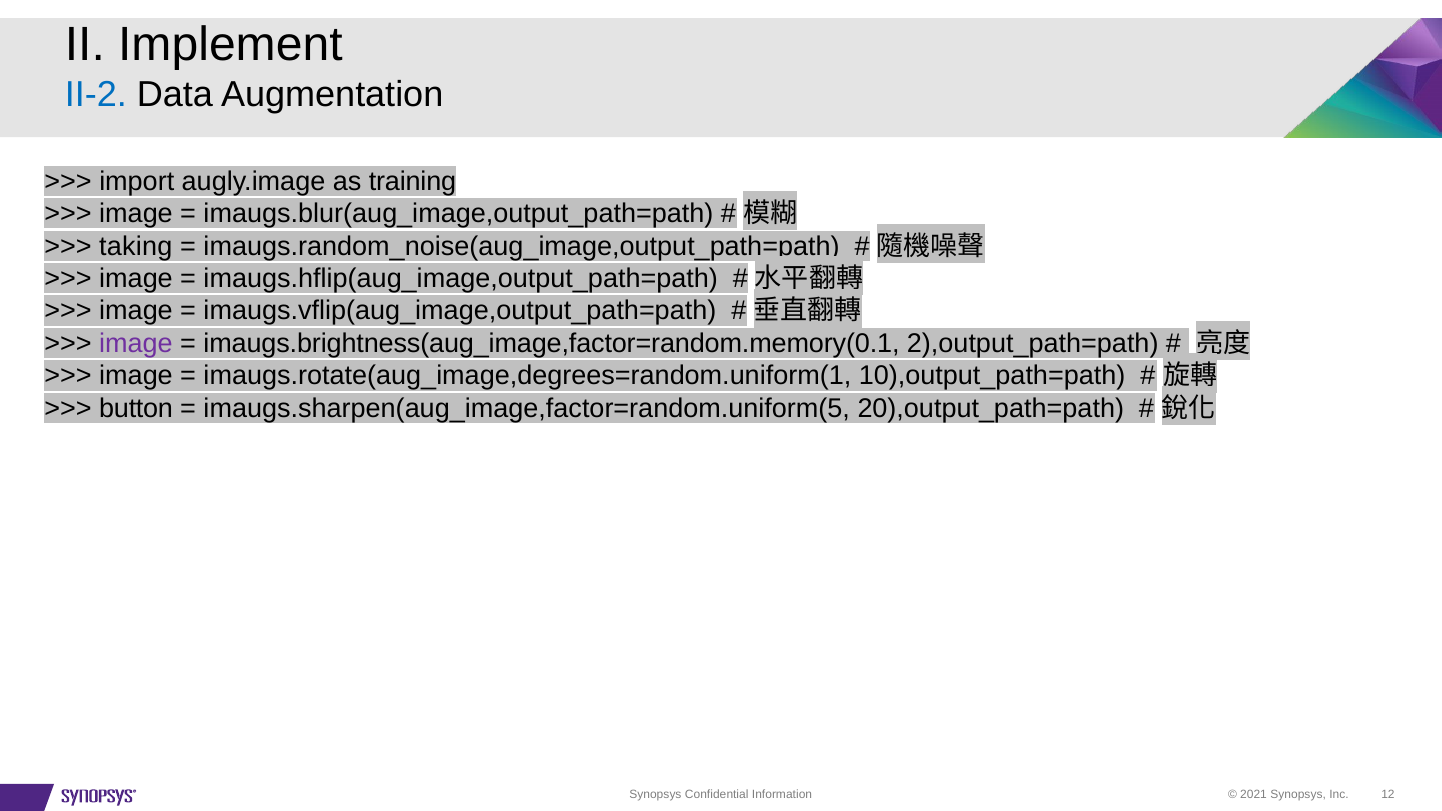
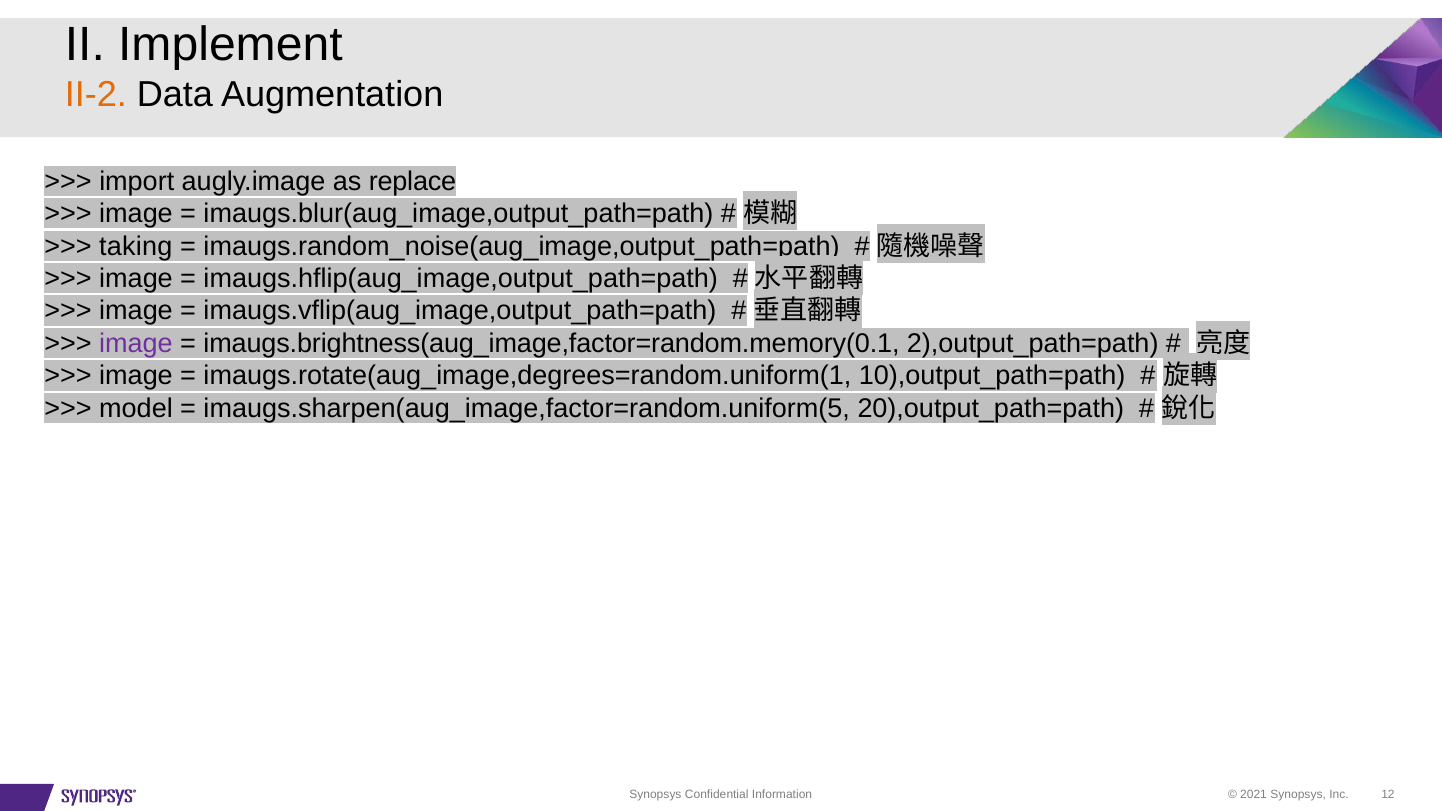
II-2 colour: blue -> orange
training: training -> replace
button: button -> model
